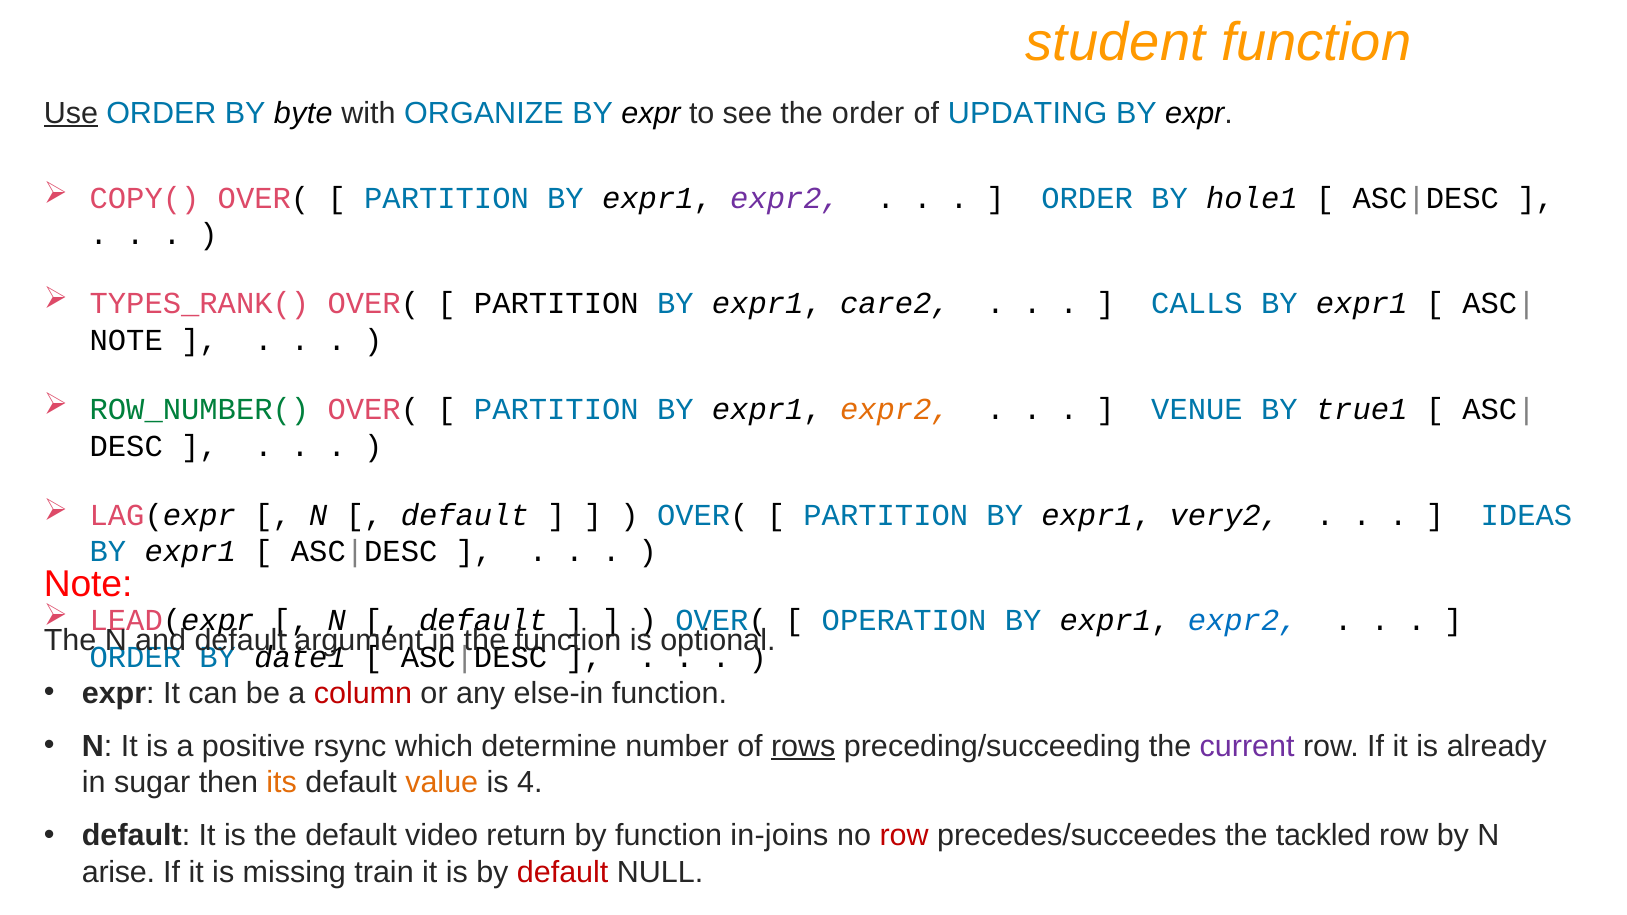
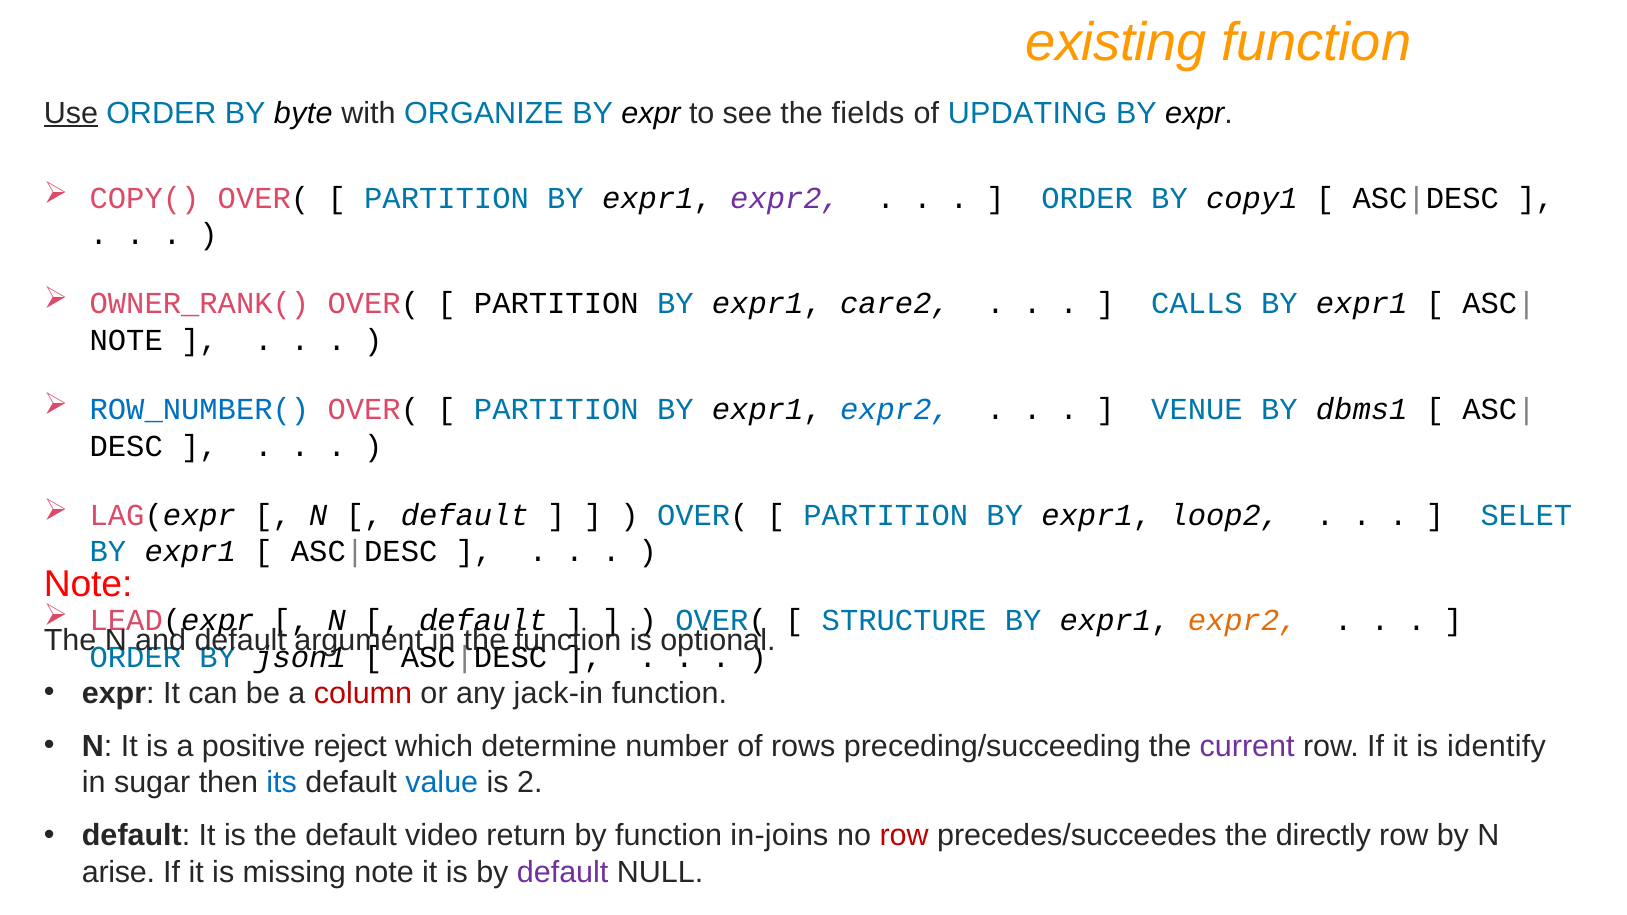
student: student -> existing
the order: order -> fields
hole1: hole1 -> copy1
TYPES_RANK(: TYPES_RANK( -> OWNER_RANK(
ROW_NUMBER( colour: green -> blue
expr2 at (895, 410) colour: orange -> blue
true1: true1 -> dbms1
very2: very2 -> loop2
IDEAS: IDEAS -> SELET
OPERATION: OPERATION -> STRUCTURE
expr2 at (1243, 621) colour: blue -> orange
date1: date1 -> json1
else-in: else-in -> jack-in
rsync: rsync -> reject
rows underline: present -> none
already: already -> identify
its colour: orange -> blue
value colour: orange -> blue
4: 4 -> 2
tackled: tackled -> directly
missing train: train -> note
default at (563, 872) colour: red -> purple
